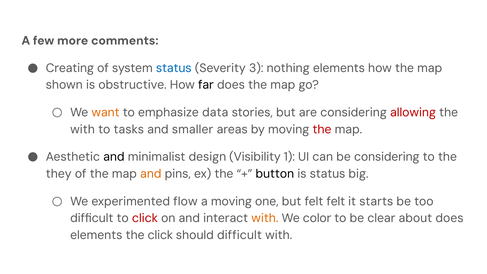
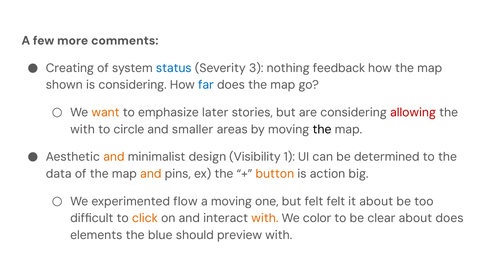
nothing elements: elements -> feedback
is obstructive: obstructive -> considering
far colour: black -> blue
data: data -> later
tasks: tasks -> circle
the at (322, 129) colour: red -> black
and at (114, 157) colour: black -> orange
be considering: considering -> determined
they: they -> data
button colour: black -> orange
is status: status -> action
it starts: starts -> about
click at (145, 218) colour: red -> orange
the click: click -> blue
should difficult: difficult -> preview
